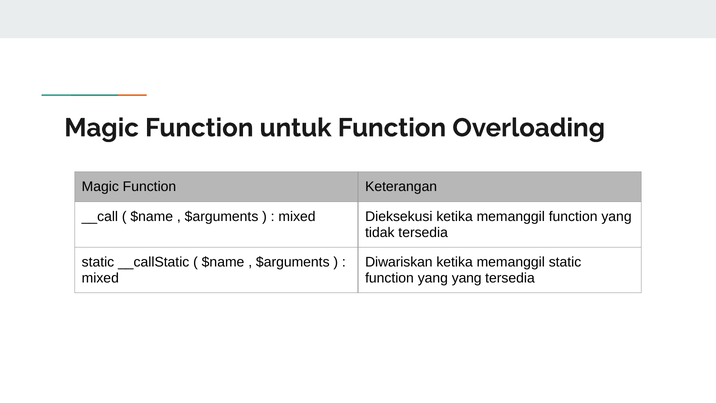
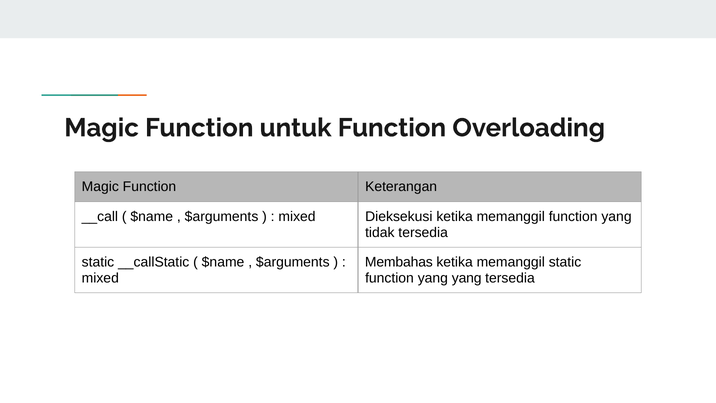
Diwariskan: Diwariskan -> Membahas
